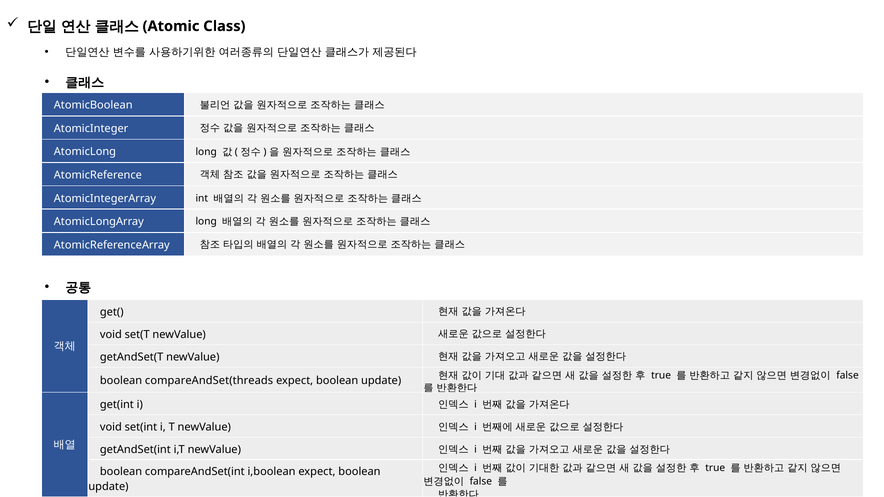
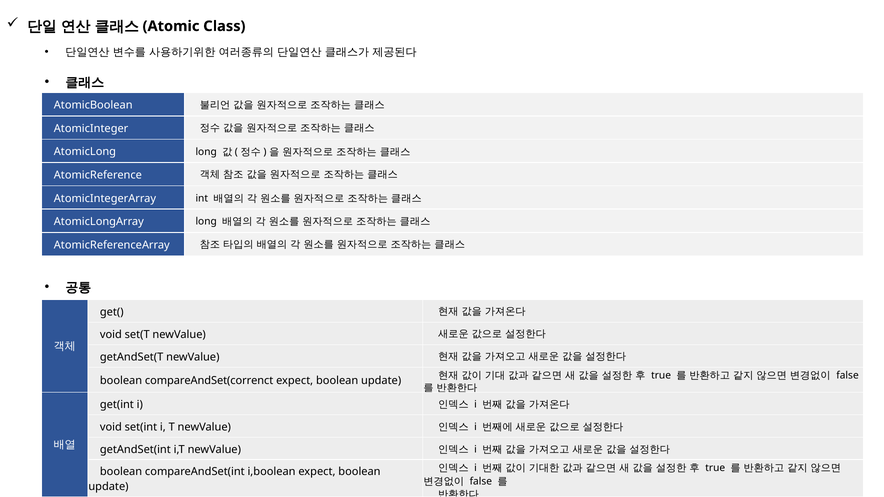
compareAndSet(threads: compareAndSet(threads -> compareAndSet(correnct
